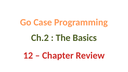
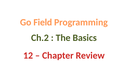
Case: Case -> Field
